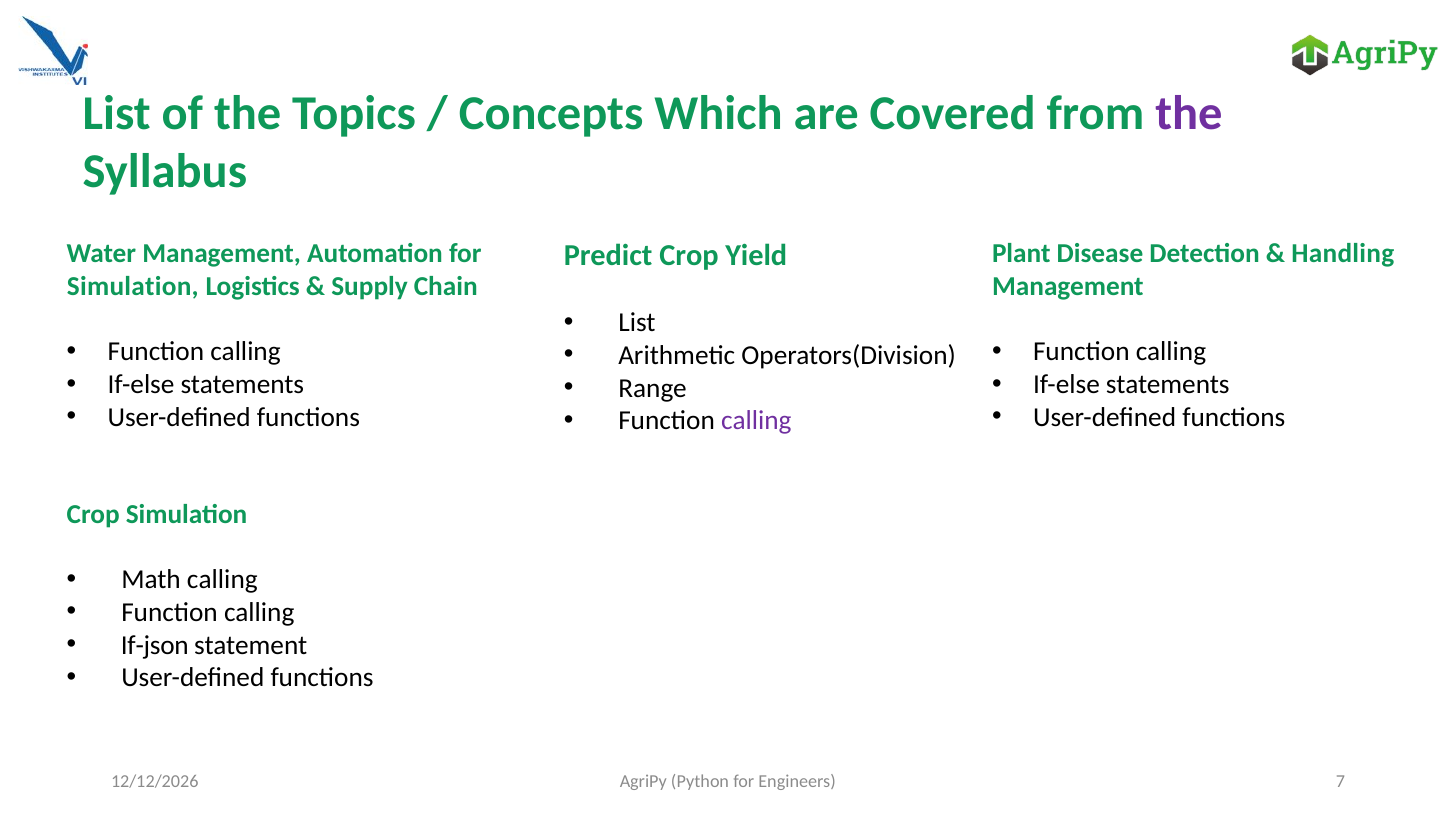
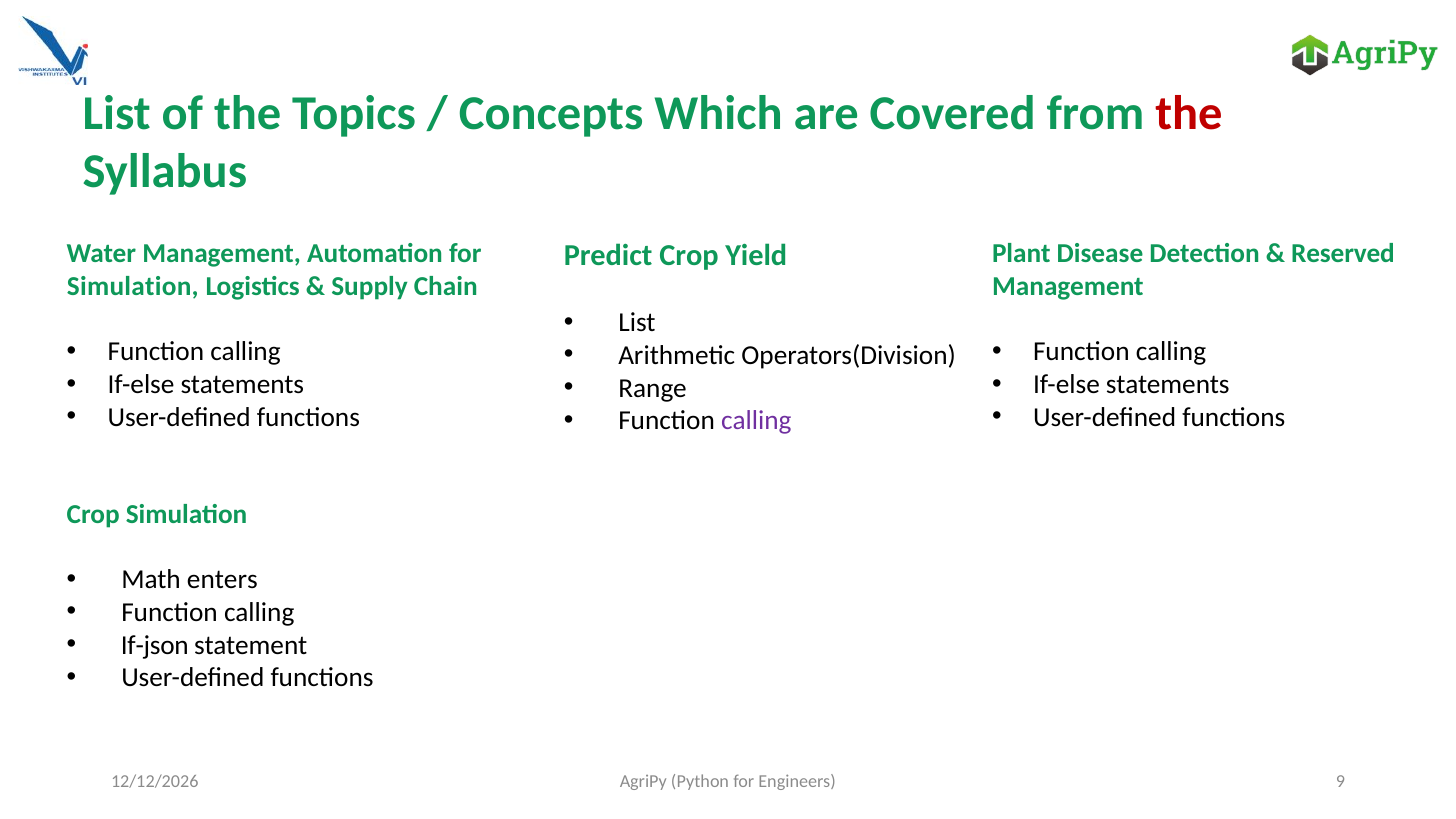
the at (1189, 113) colour: purple -> red
Handling: Handling -> Reserved
Math calling: calling -> enters
7: 7 -> 9
